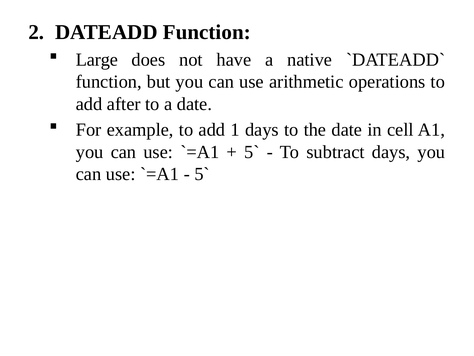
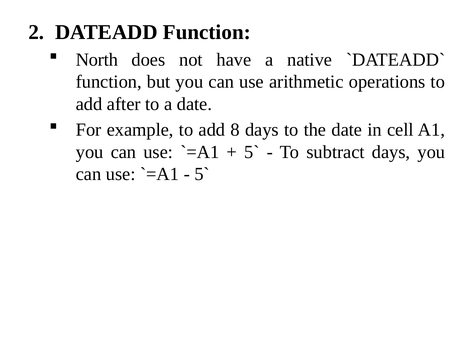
Large: Large -> North
1: 1 -> 8
